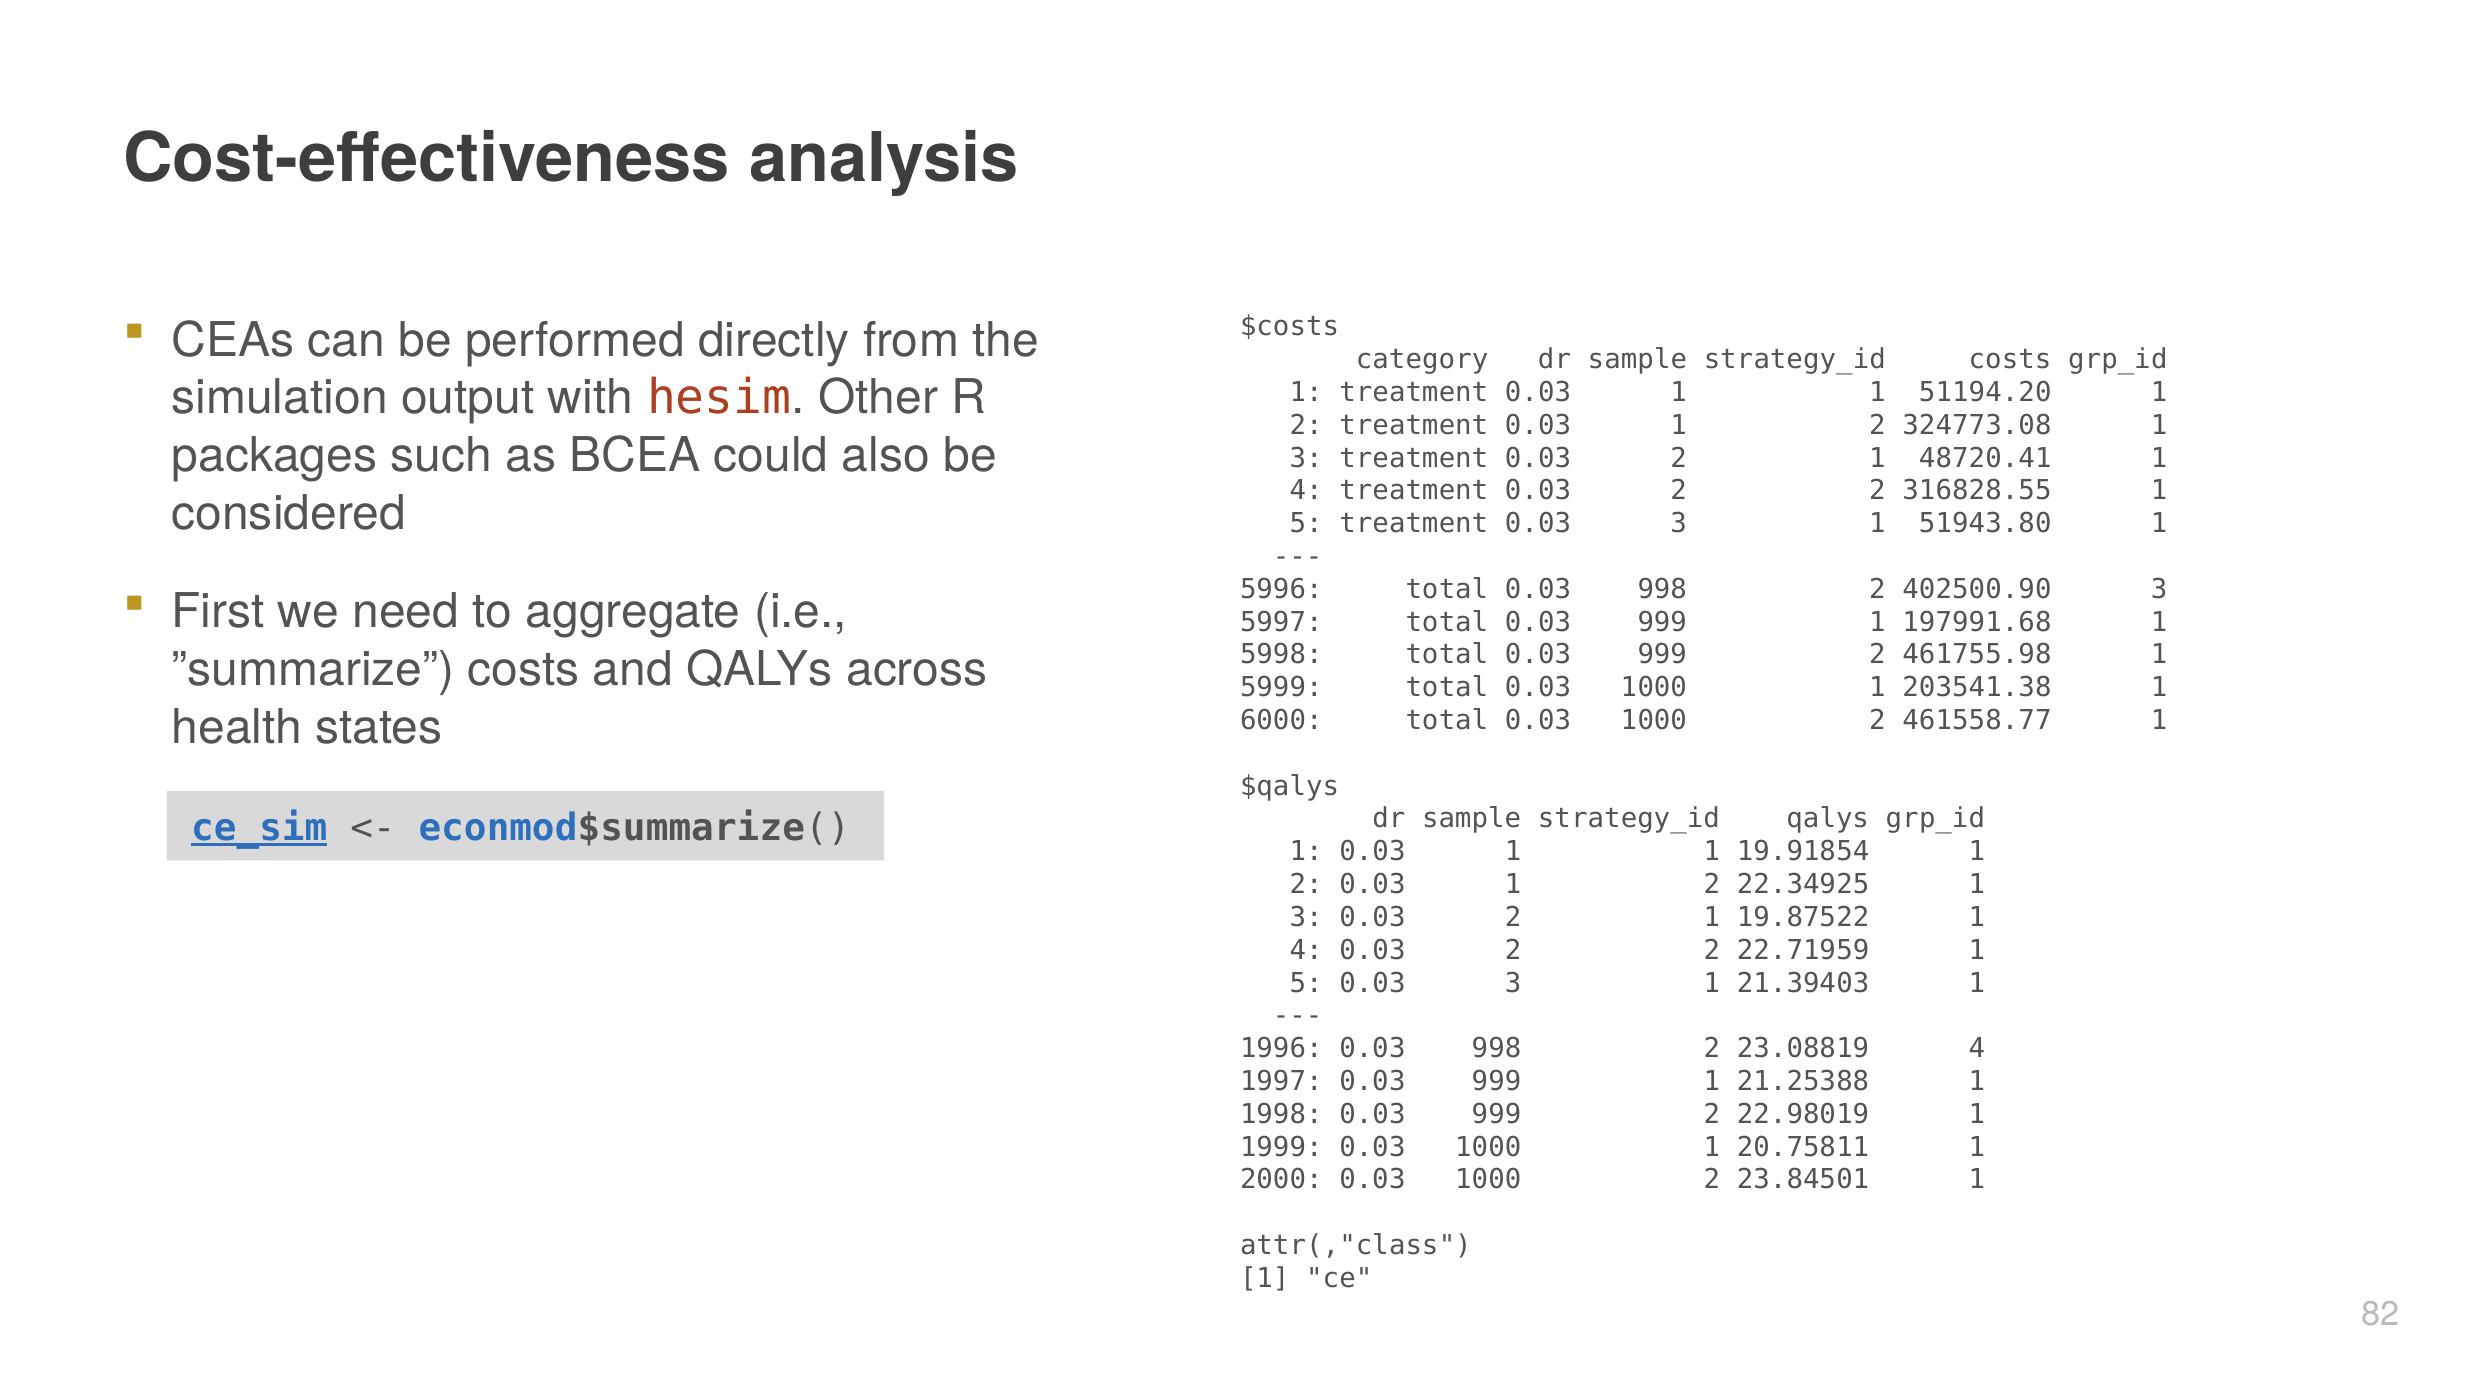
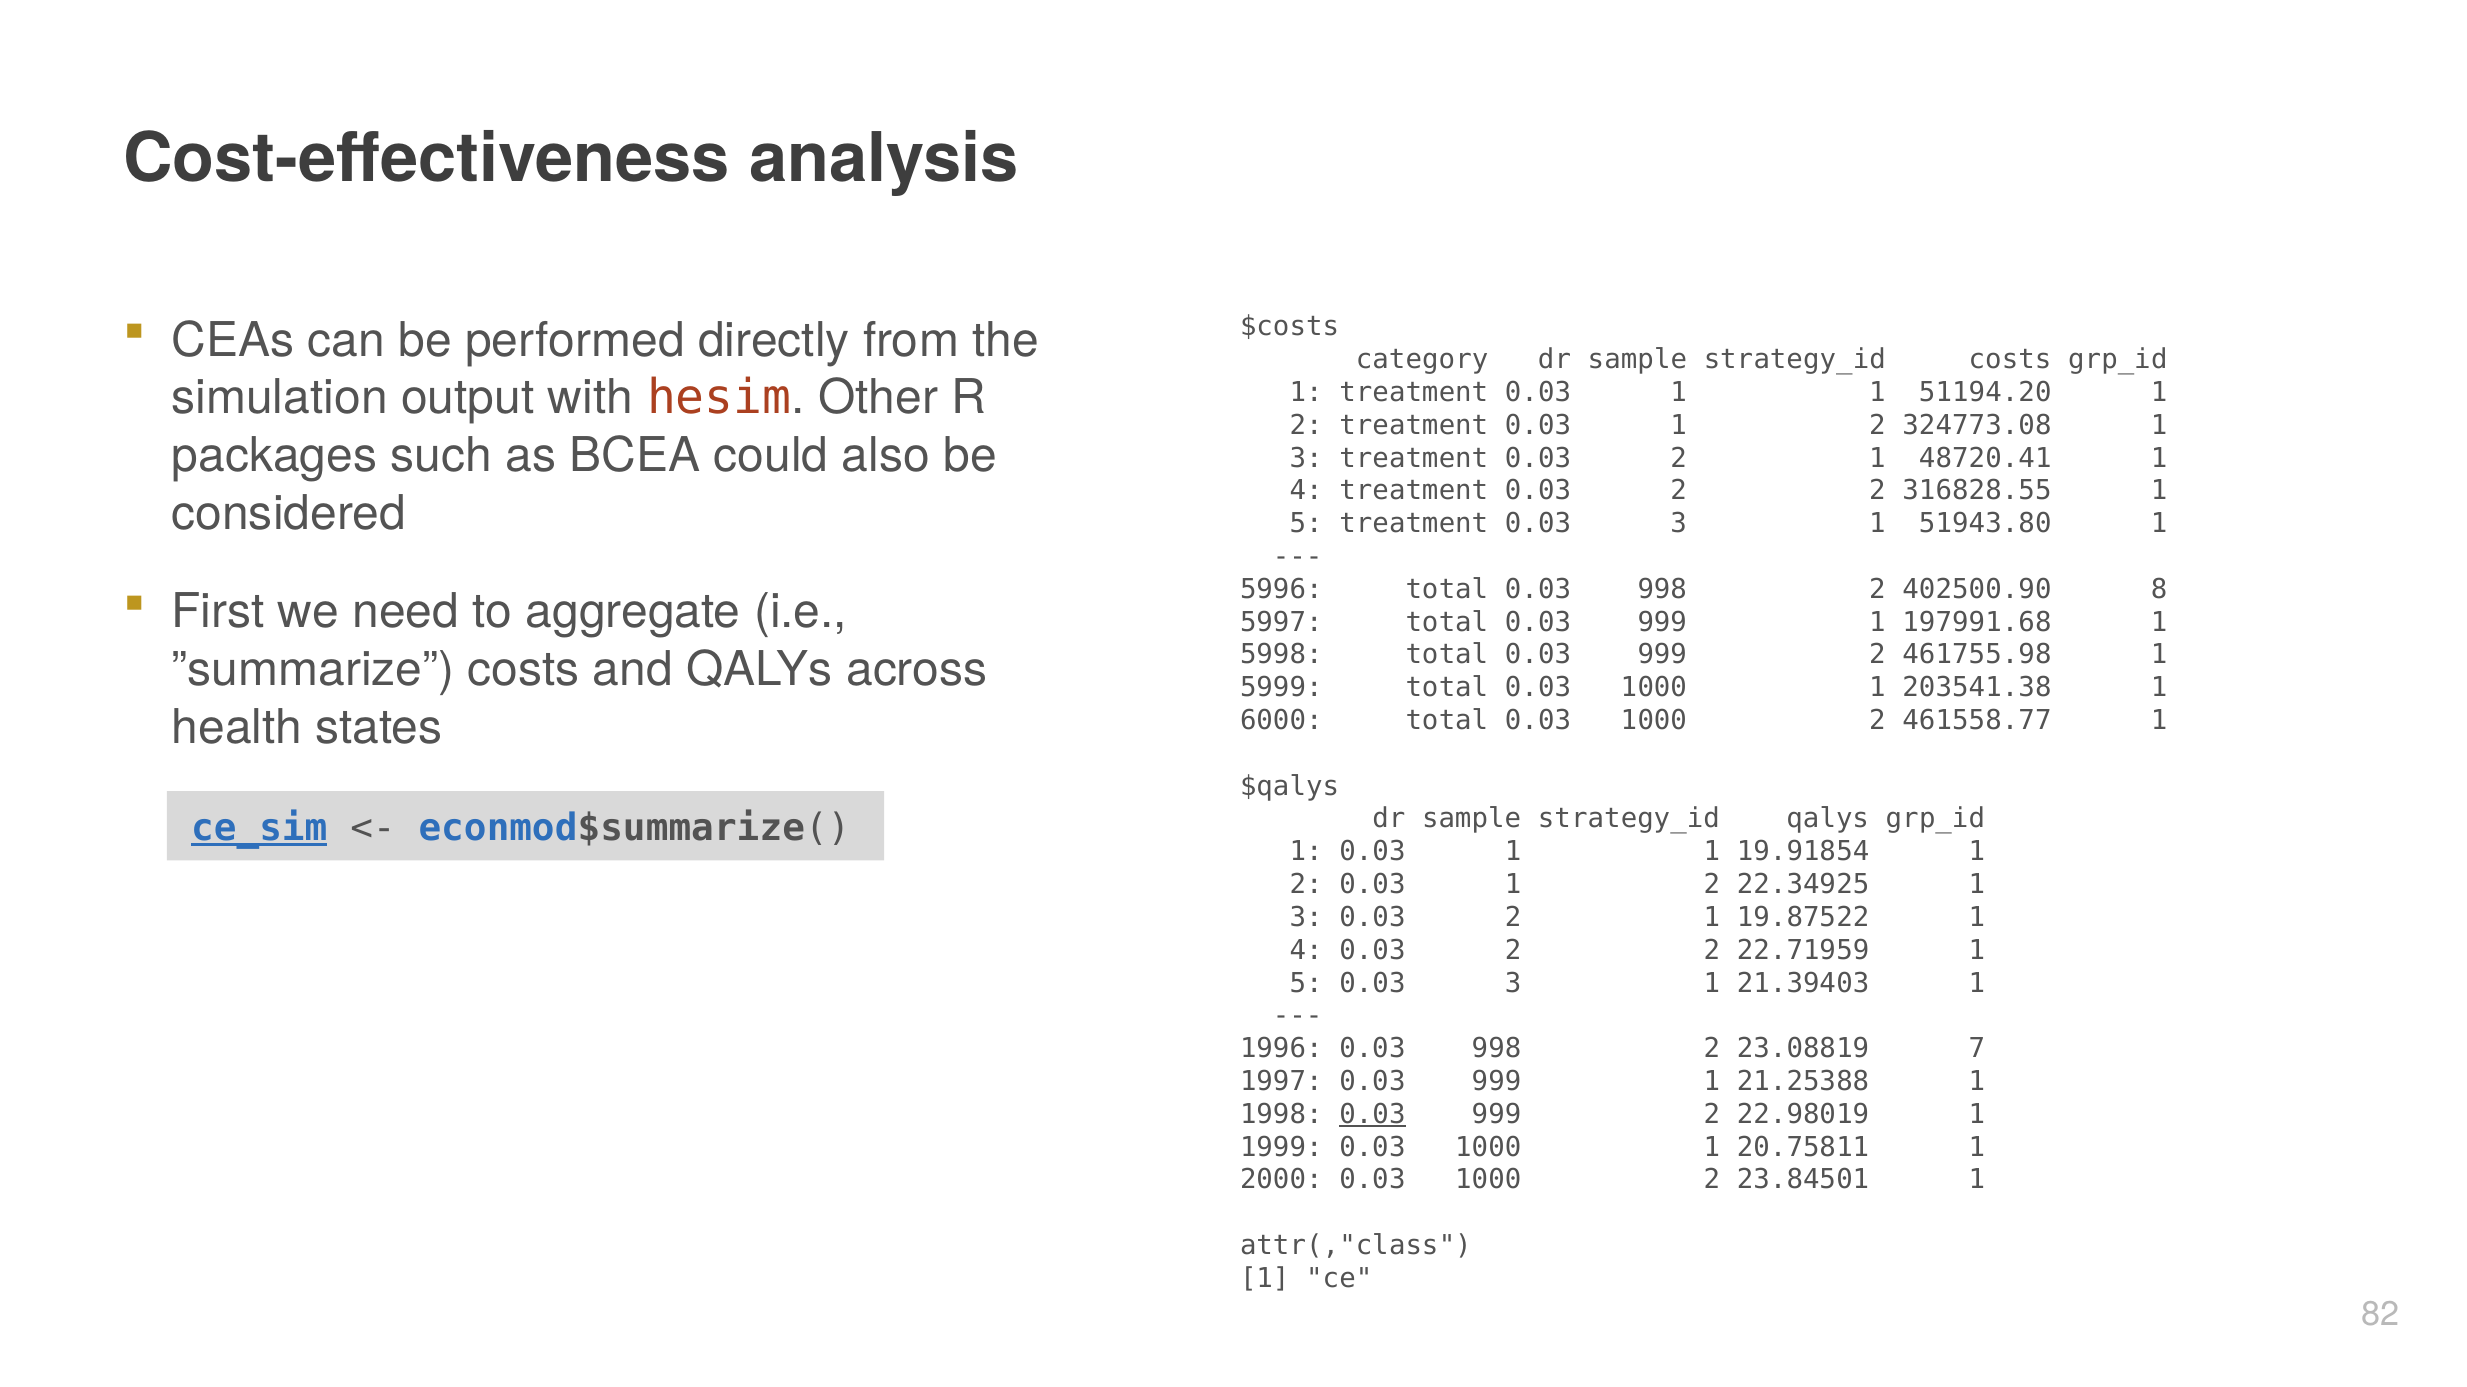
402500.90 3: 3 -> 8
23.08819 4: 4 -> 7
0.03 at (1372, 1115) underline: none -> present
